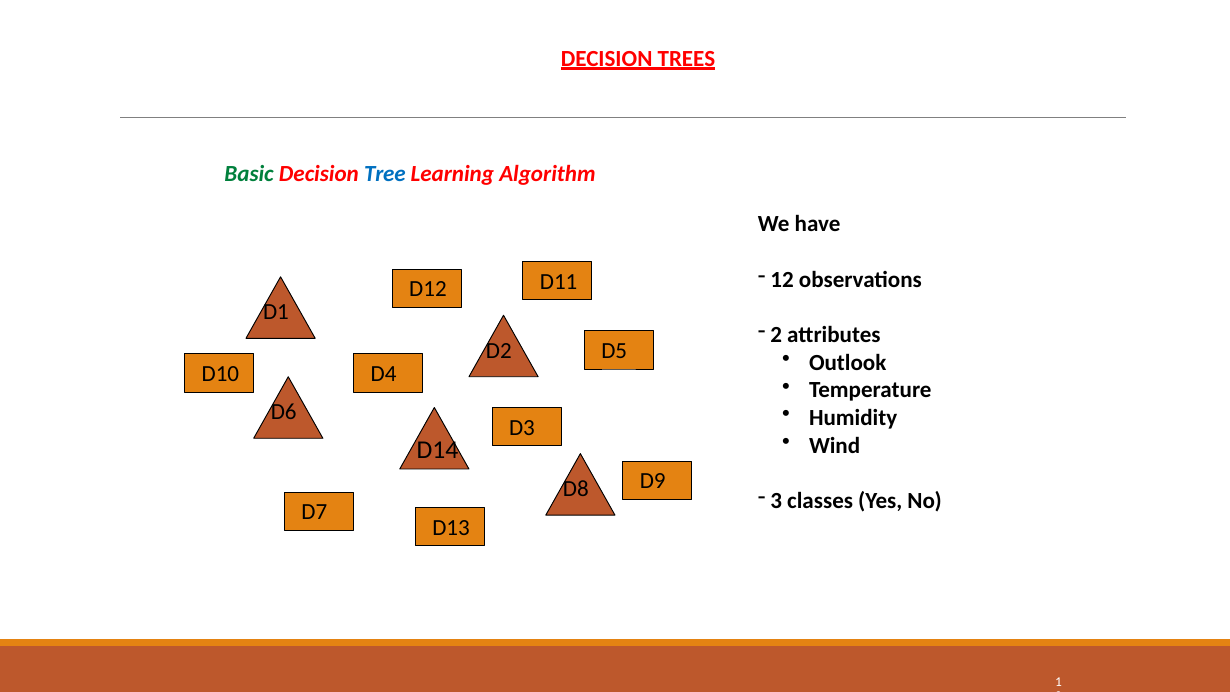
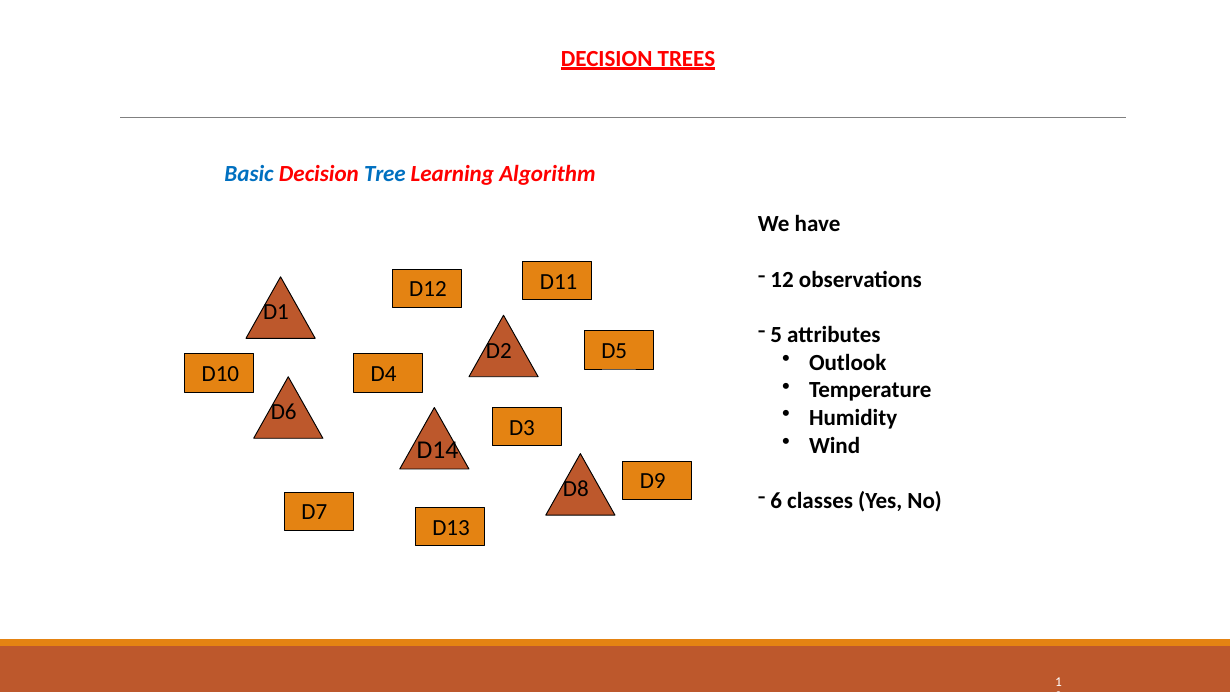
Basic colour: green -> blue
2: 2 -> 5
3: 3 -> 6
